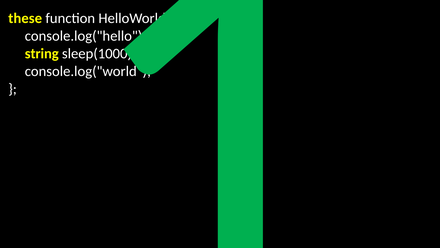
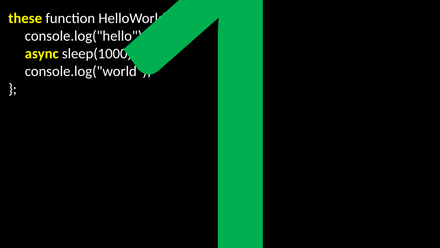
string: string -> async
